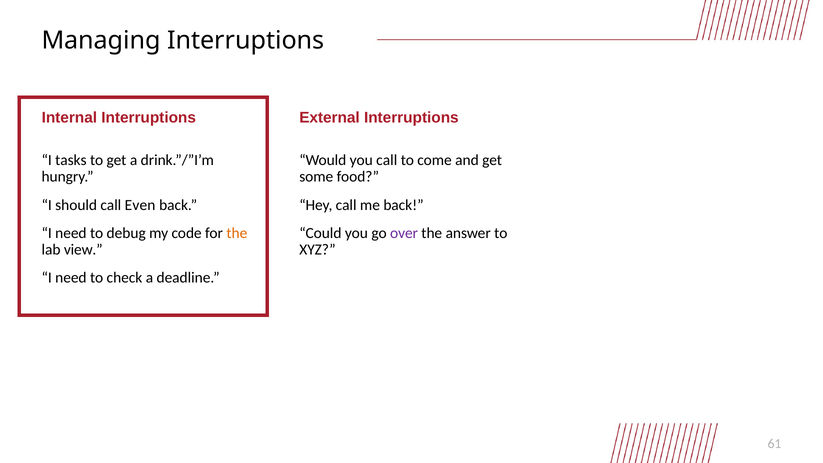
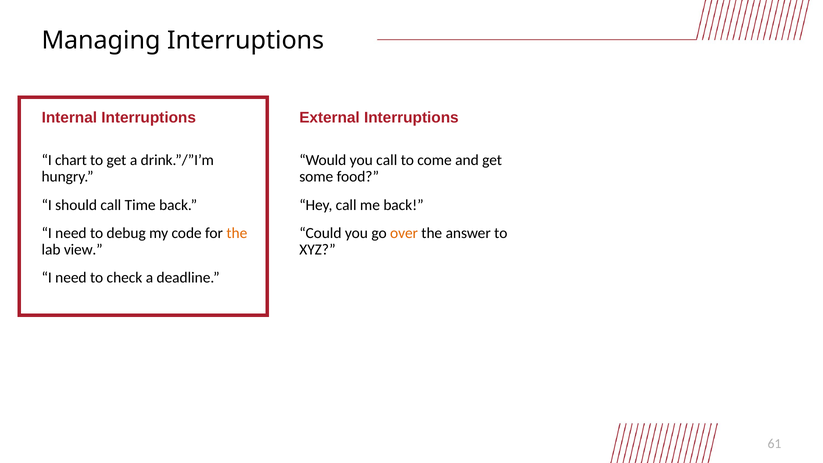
tasks: tasks -> chart
Even: Even -> Time
over colour: purple -> orange
